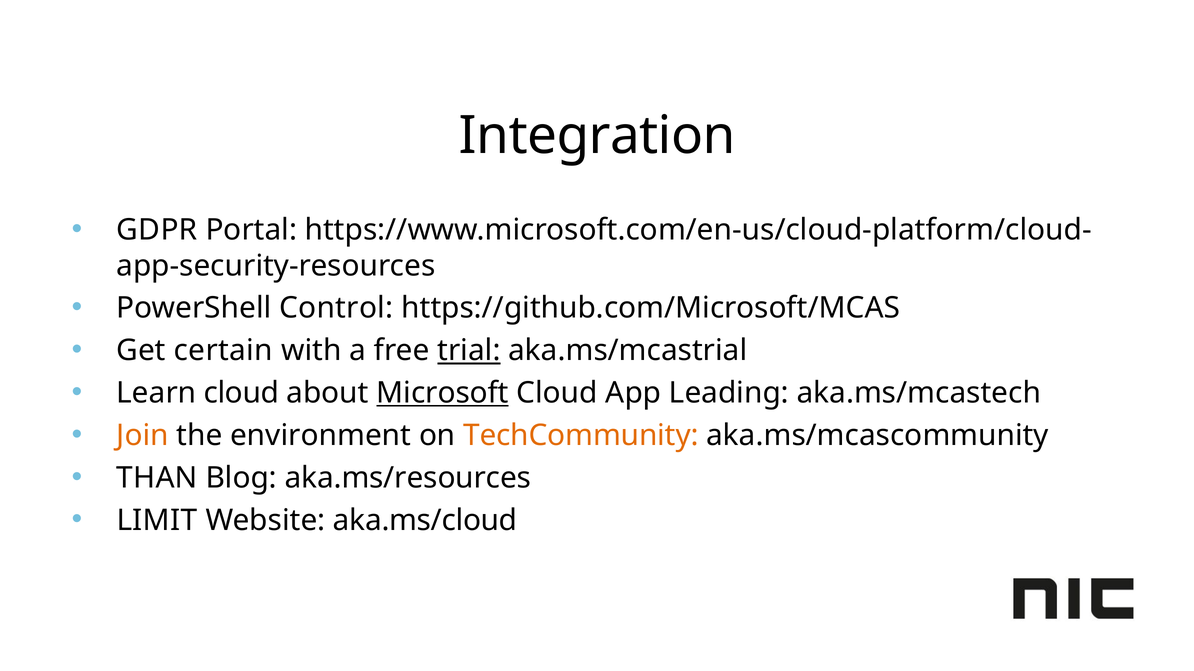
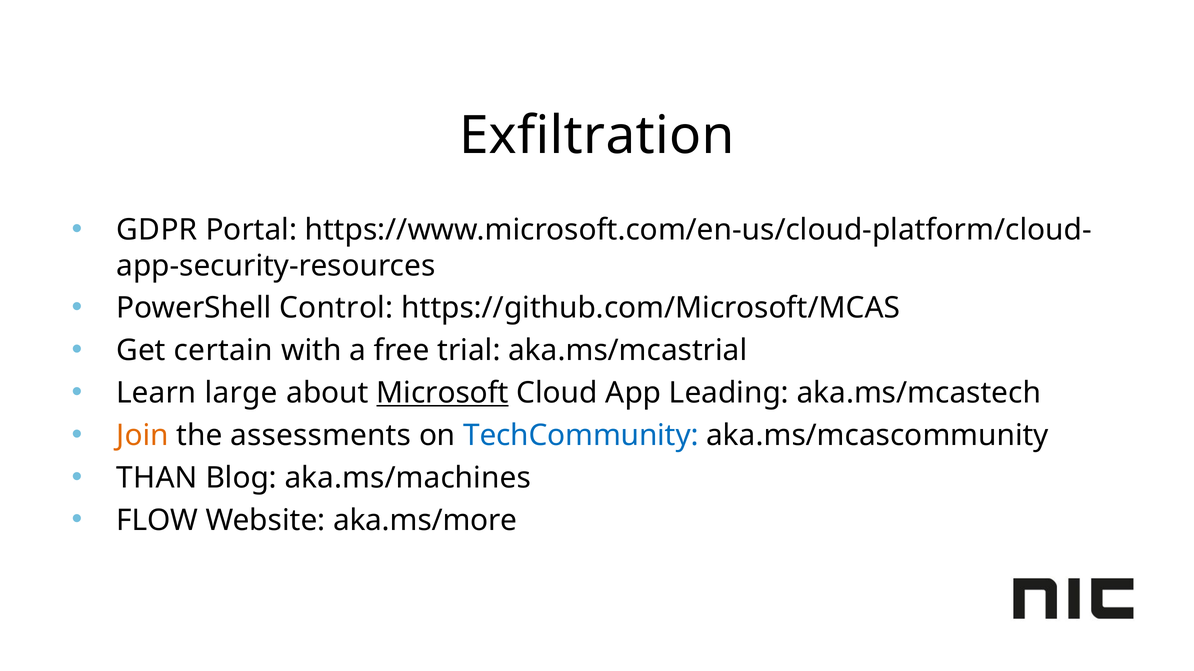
Integration: Integration -> Exfiltration
trial underline: present -> none
Learn cloud: cloud -> large
environment: environment -> assessments
TechCommunity colour: orange -> blue
aka.ms/resources: aka.ms/resources -> aka.ms/machines
LIMIT: LIMIT -> FLOW
aka.ms/cloud: aka.ms/cloud -> aka.ms/more
